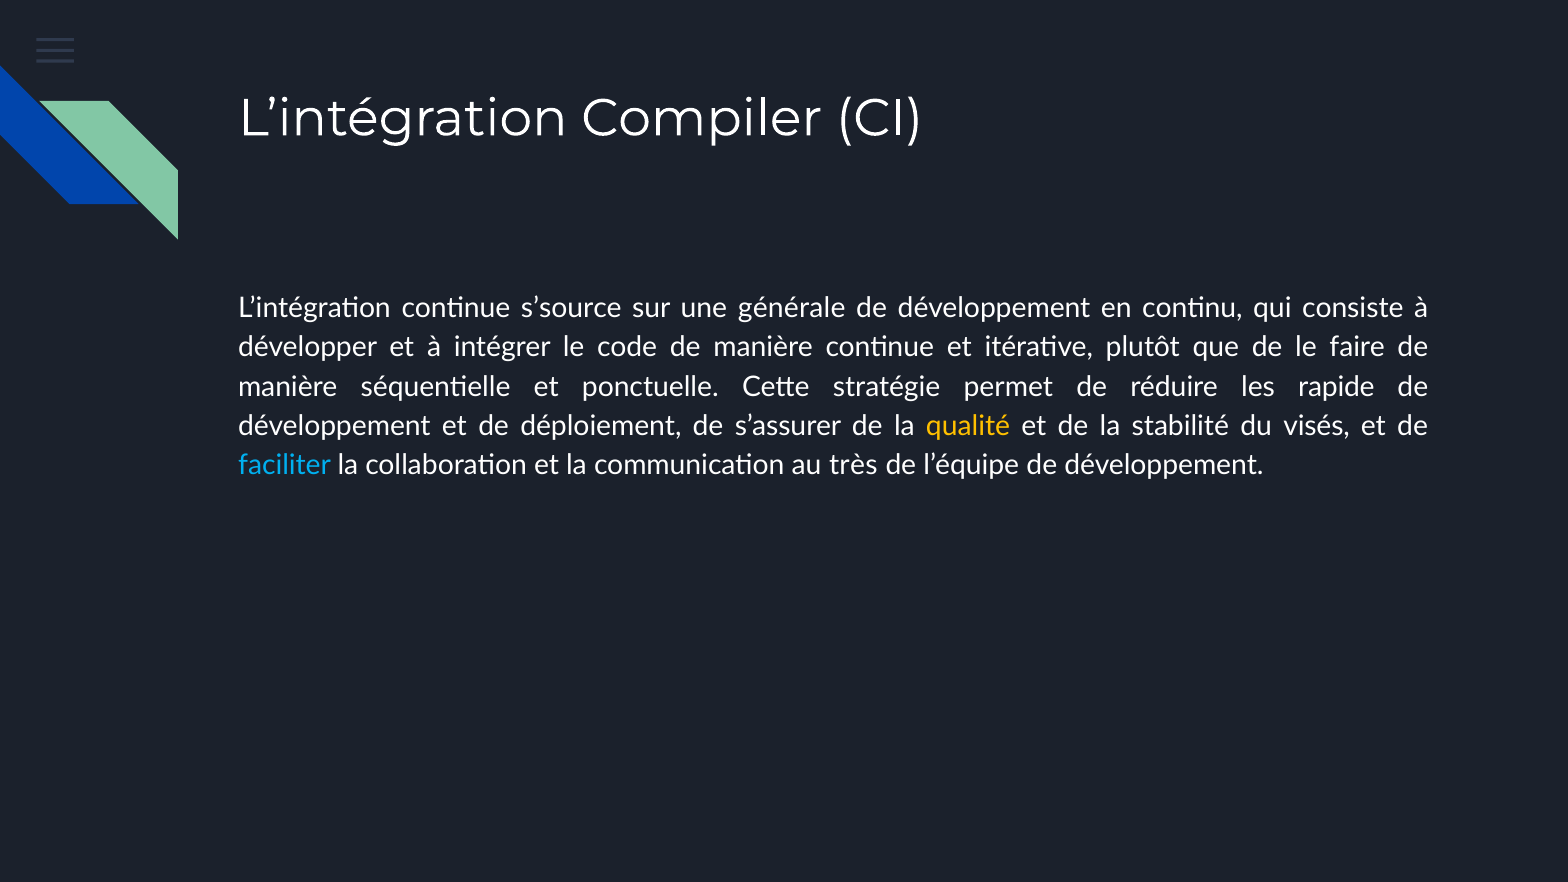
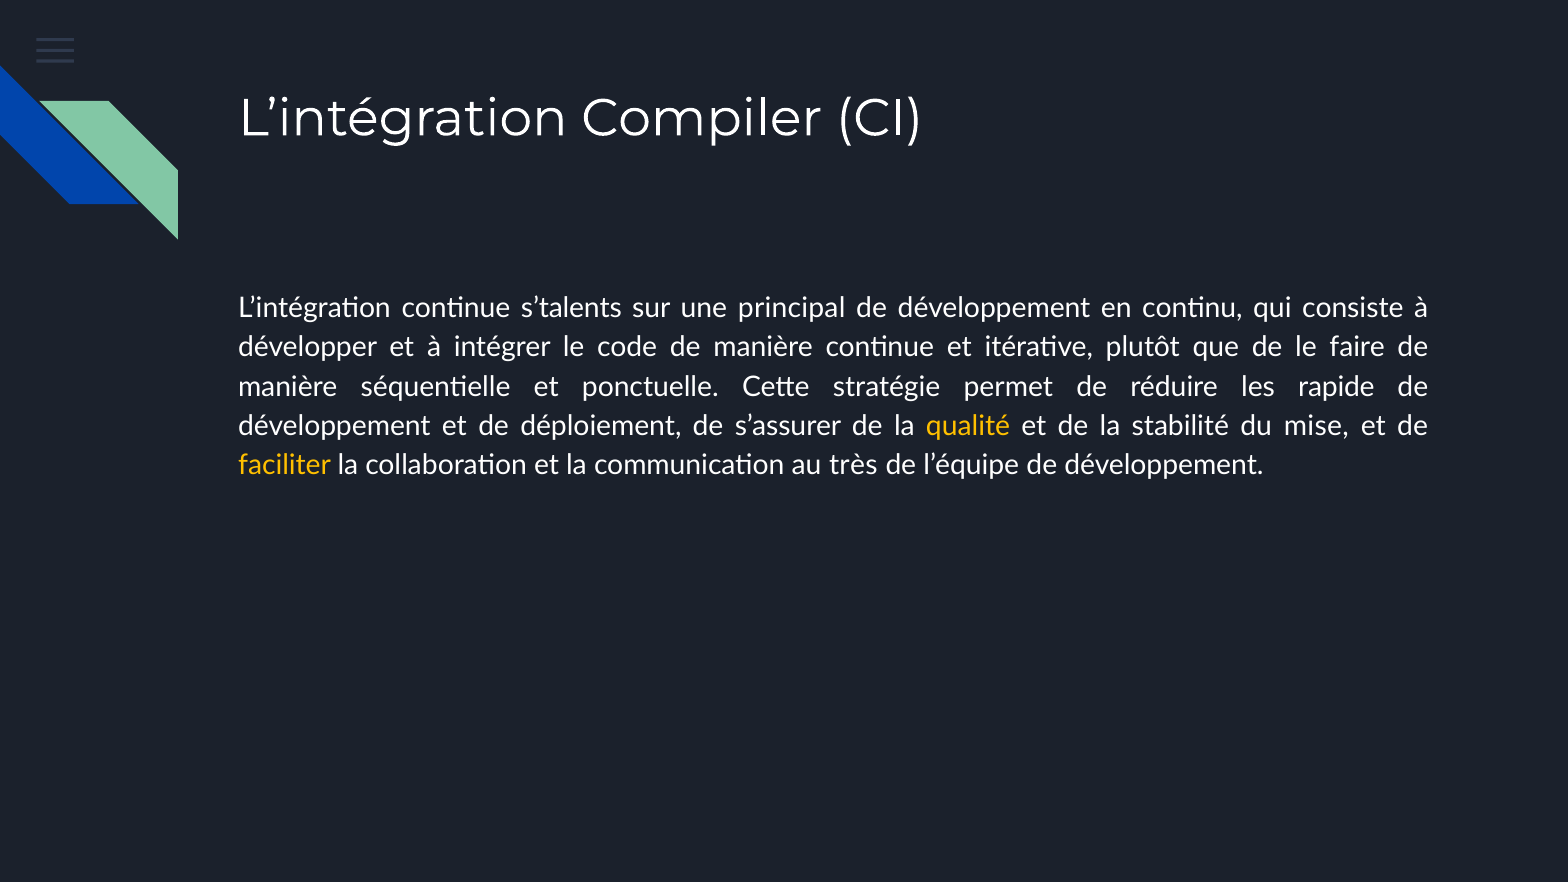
s’source: s’source -> s’talents
générale: générale -> principal
visés: visés -> mise
faciliter colour: light blue -> yellow
